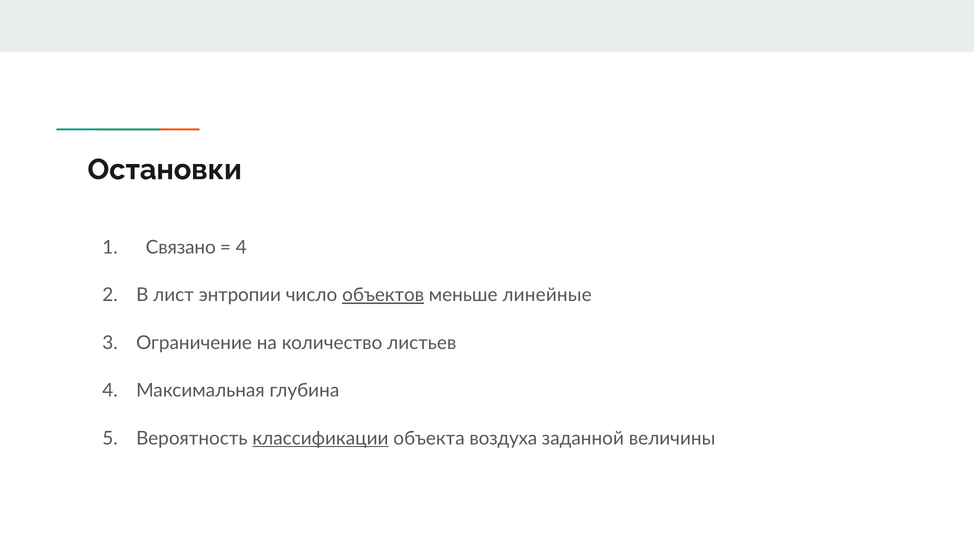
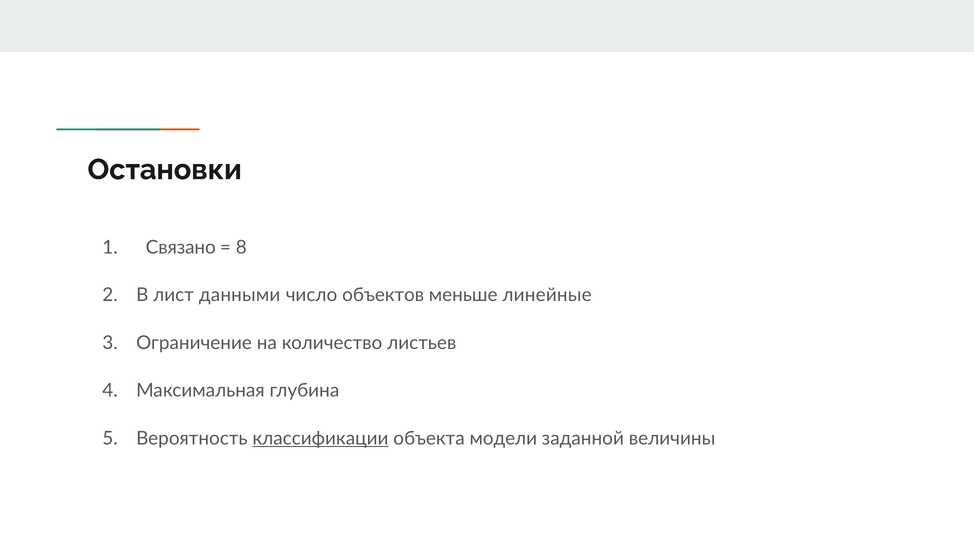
4 at (241, 247): 4 -> 8
энтропии: энтропии -> данными
объектов underline: present -> none
воздуха: воздуха -> модели
